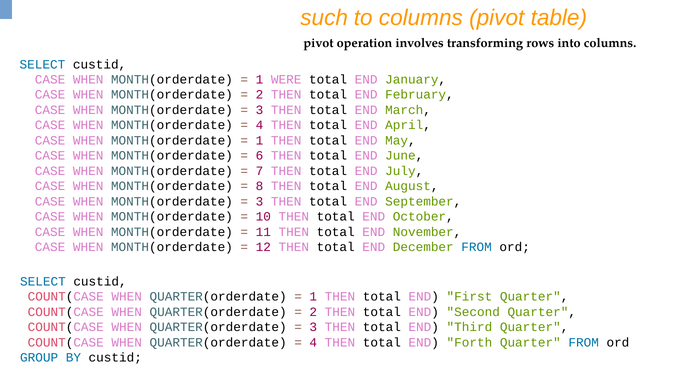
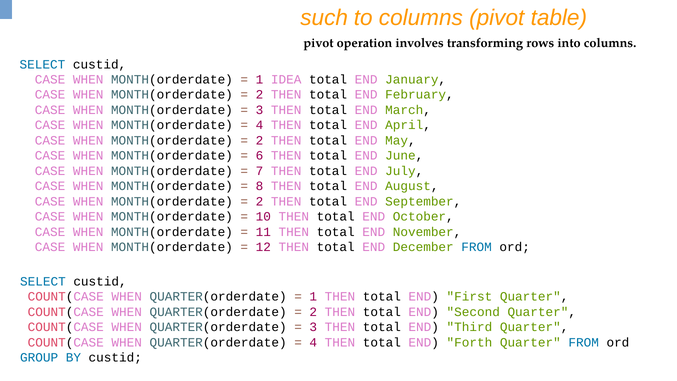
WERE: WERE -> IDEA
1 at (260, 140): 1 -> 2
3 at (260, 201): 3 -> 2
